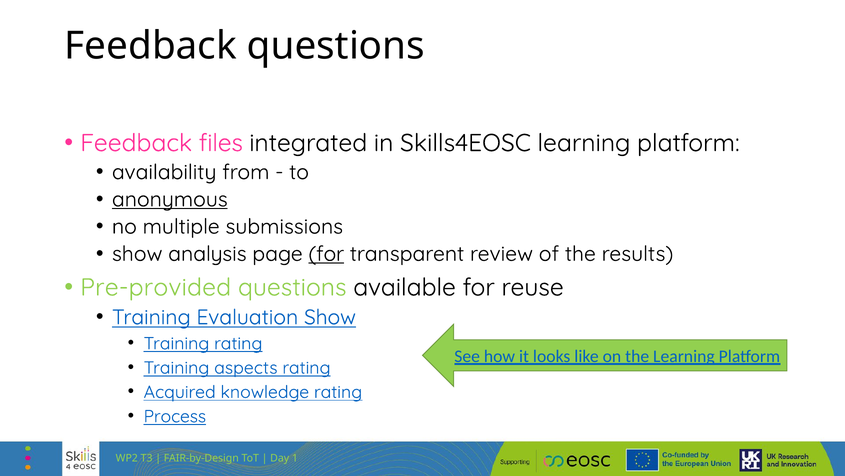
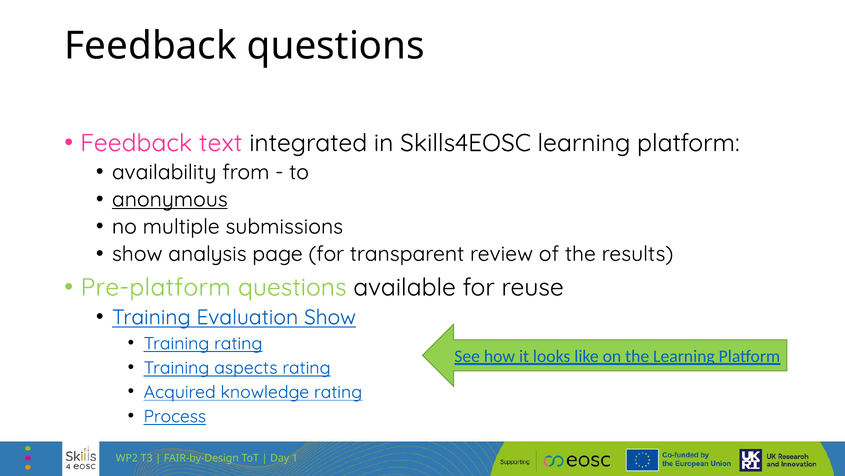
files: files -> text
for at (326, 254) underline: present -> none
Pre-provided: Pre-provided -> Pre-platform
